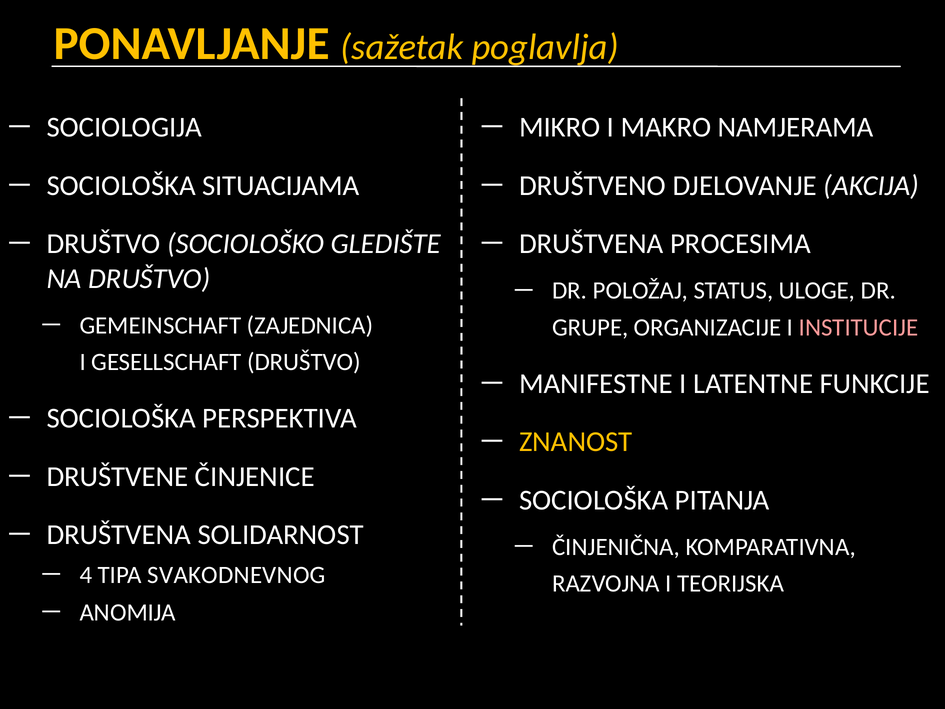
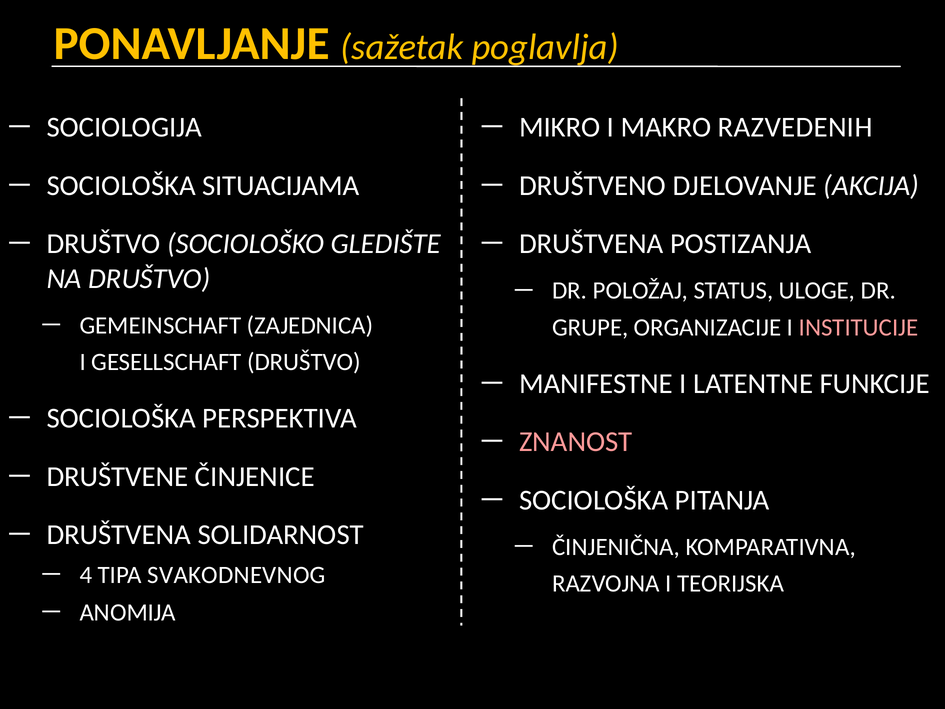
NAMJERAMA: NAMJERAMA -> RAZVEDENIH
PROCESIMA: PROCESIMA -> POSTIZANJA
ZNANOST colour: yellow -> pink
